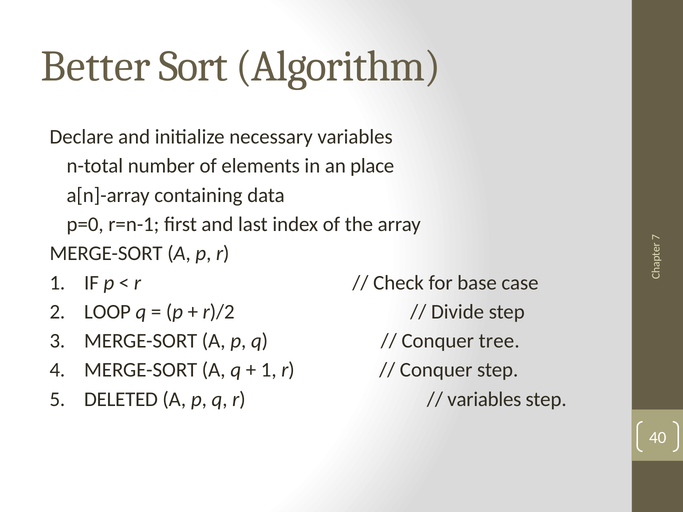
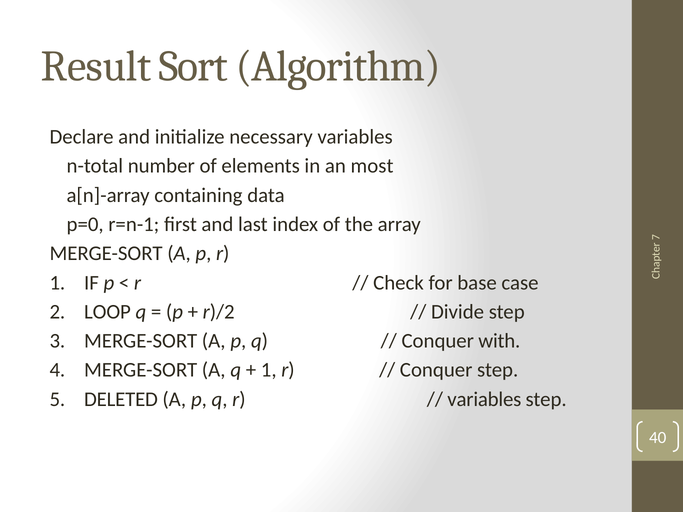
Better: Better -> Result
place: place -> most
tree: tree -> with
